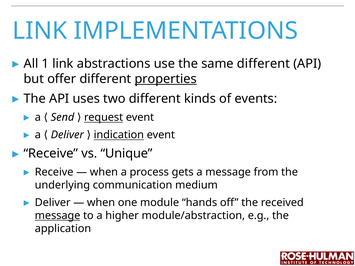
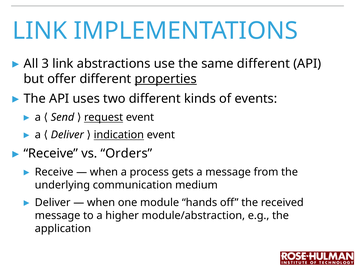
1: 1 -> 3
Unique: Unique -> Orders
message at (58, 216) underline: present -> none
